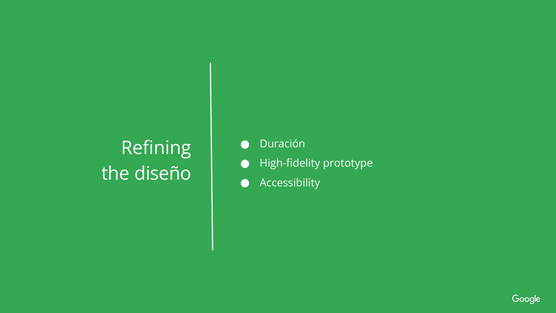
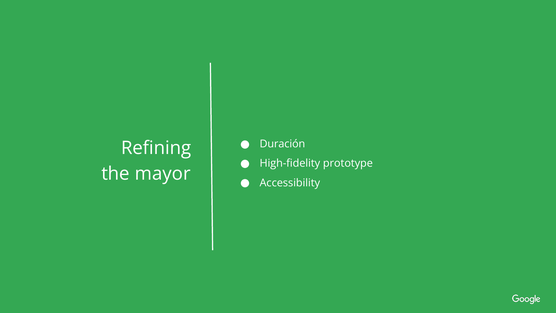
diseño: diseño -> mayor
